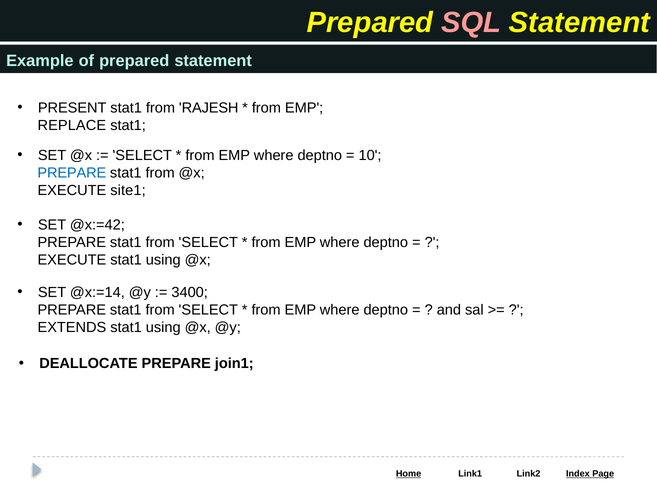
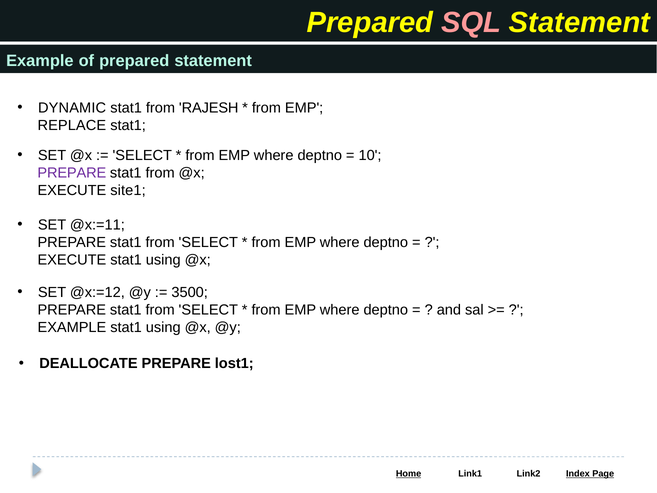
PRESENT: PRESENT -> DYNAMIC
PREPARE at (72, 173) colour: blue -> purple
@x:=42: @x:=42 -> @x:=11
@x:=14: @x:=14 -> @x:=12
3400: 3400 -> 3500
EXTENDS at (72, 327): EXTENDS -> EXAMPLE
join1: join1 -> lost1
